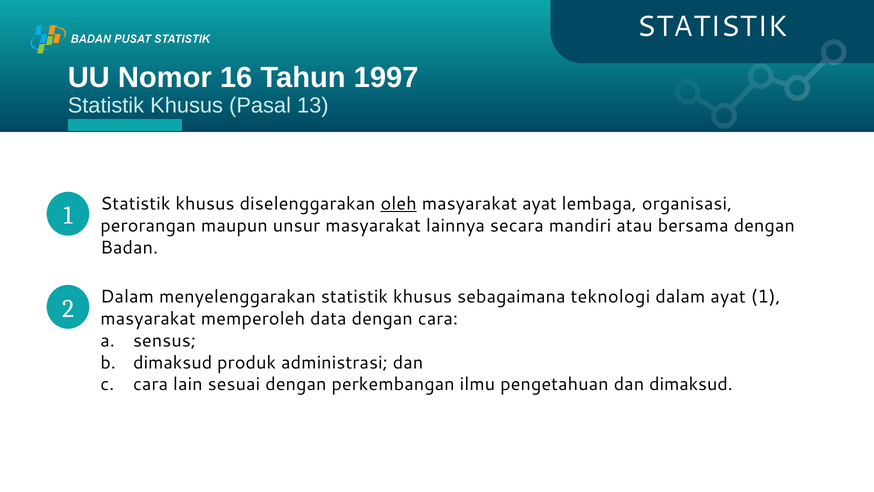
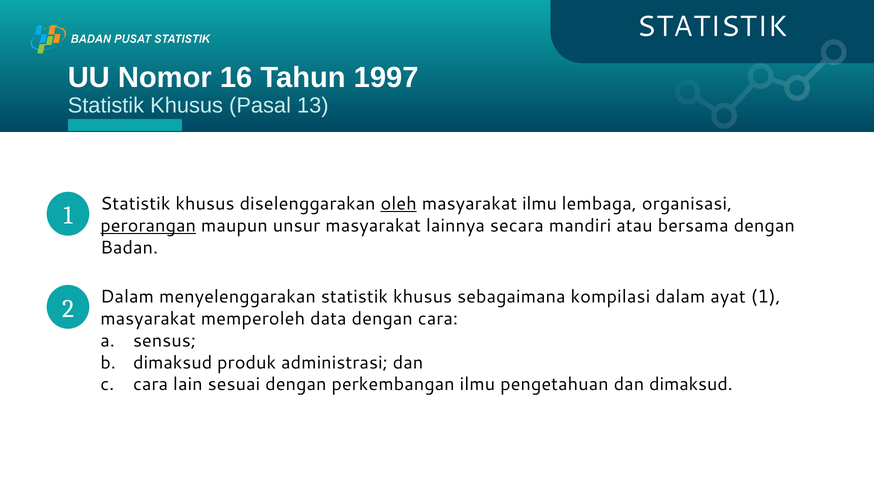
masyarakat ayat: ayat -> ilmu
perorangan underline: none -> present
teknologi: teknologi -> kompilasi
